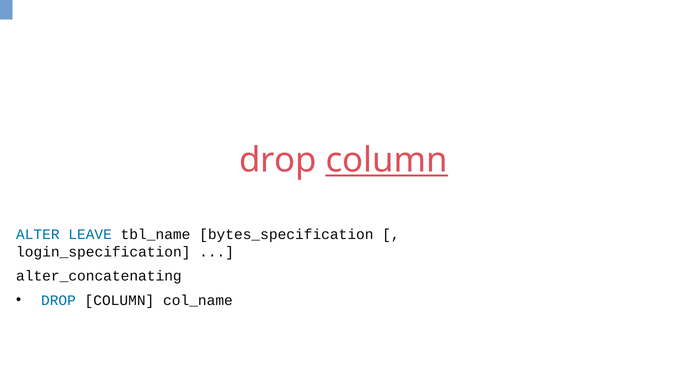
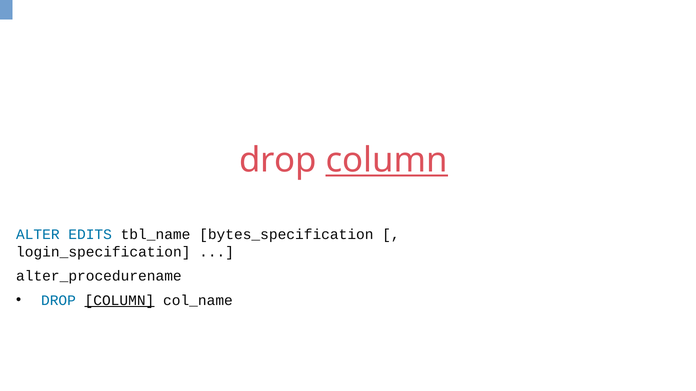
LEAVE: LEAVE -> EDITS
alter_concatenating: alter_concatenating -> alter_procedurename
COLUMN at (119, 301) underline: none -> present
